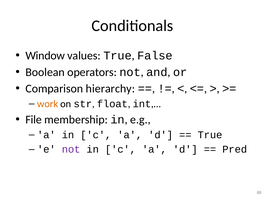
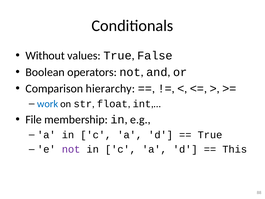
Window: Window -> Without
work colour: orange -> blue
Pred: Pred -> This
